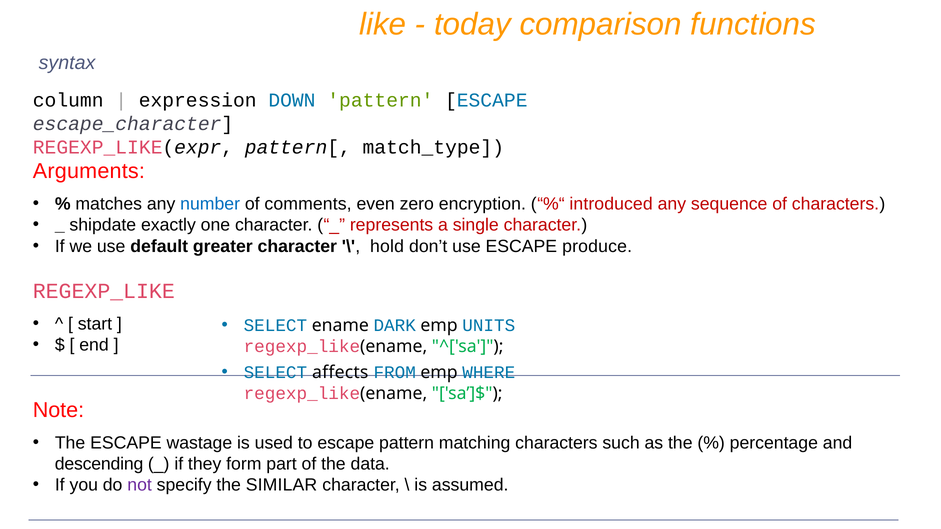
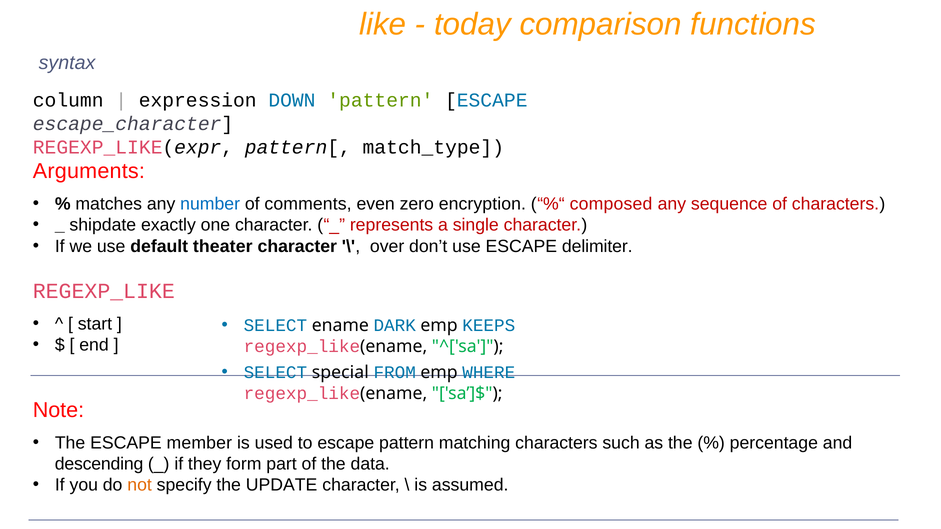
introduced: introduced -> composed
greater: greater -> theater
hold: hold -> over
produce: produce -> delimiter
UNITS: UNITS -> KEEPS
affects: affects -> special
wastage: wastage -> member
not colour: purple -> orange
SIMILAR: SIMILAR -> UPDATE
